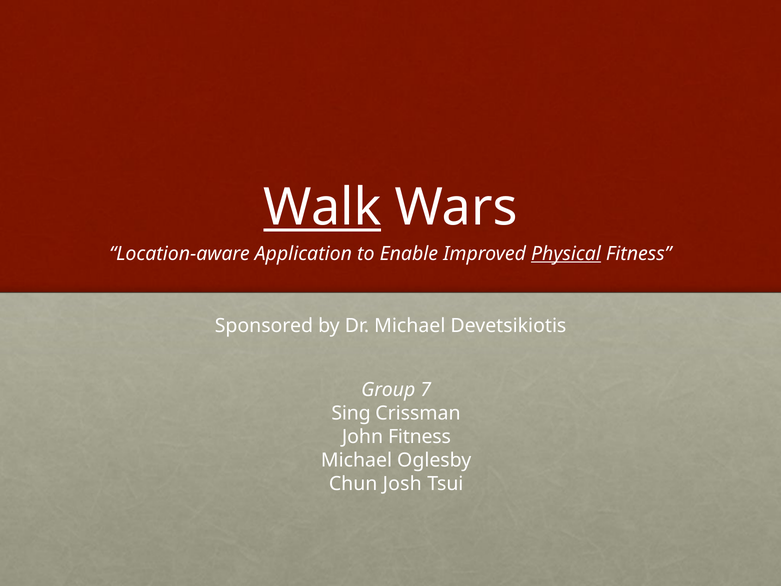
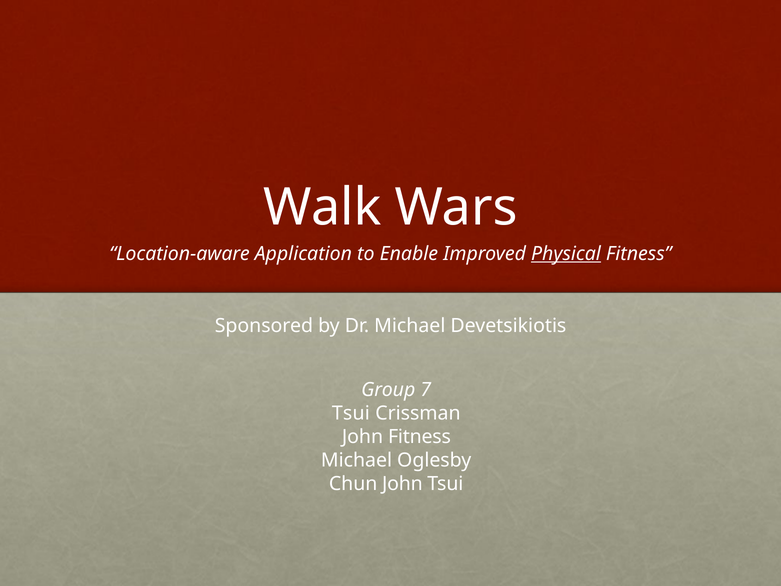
Walk underline: present -> none
Sing at (351, 413): Sing -> Tsui
Chun Josh: Josh -> John
